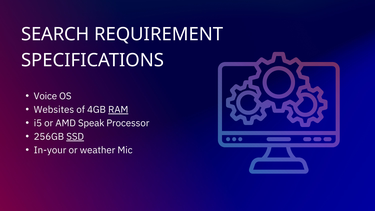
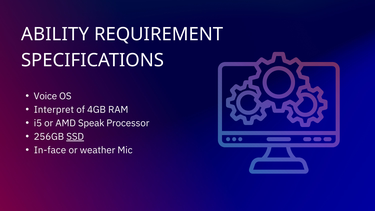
SEARCH: SEARCH -> ABILITY
Websites: Websites -> Interpret
RAM underline: present -> none
In-your: In-your -> In-face
